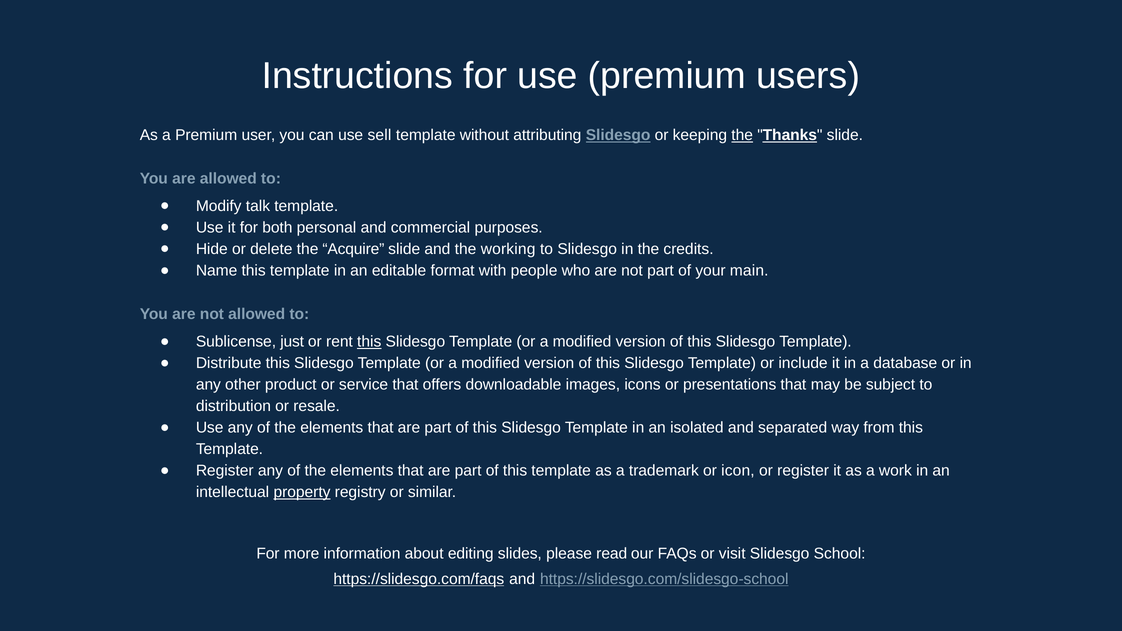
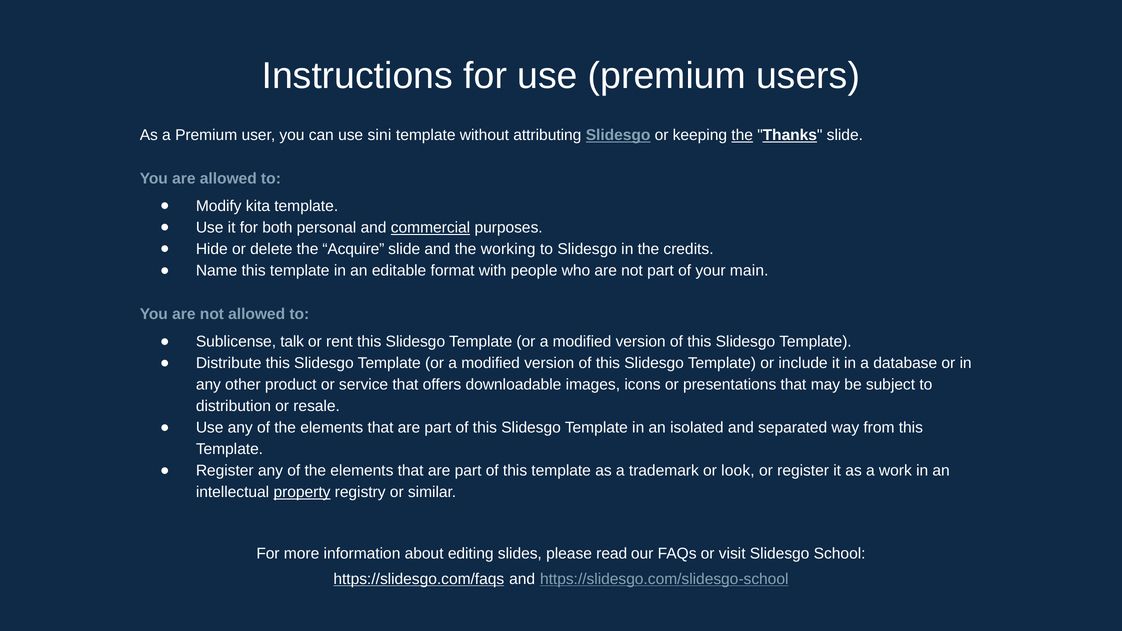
sell: sell -> sini
talk: talk -> kita
commercial underline: none -> present
just: just -> talk
this at (369, 342) underline: present -> none
icon: icon -> look
